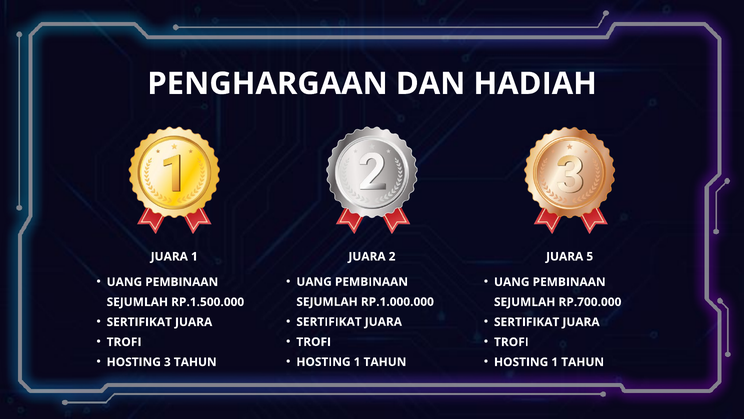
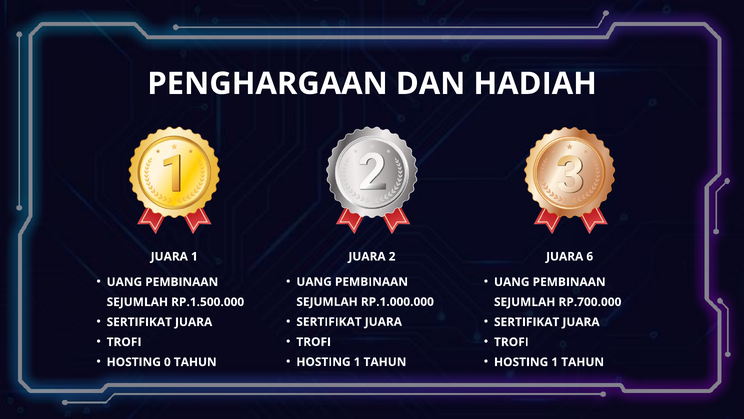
5: 5 -> 6
3: 3 -> 0
